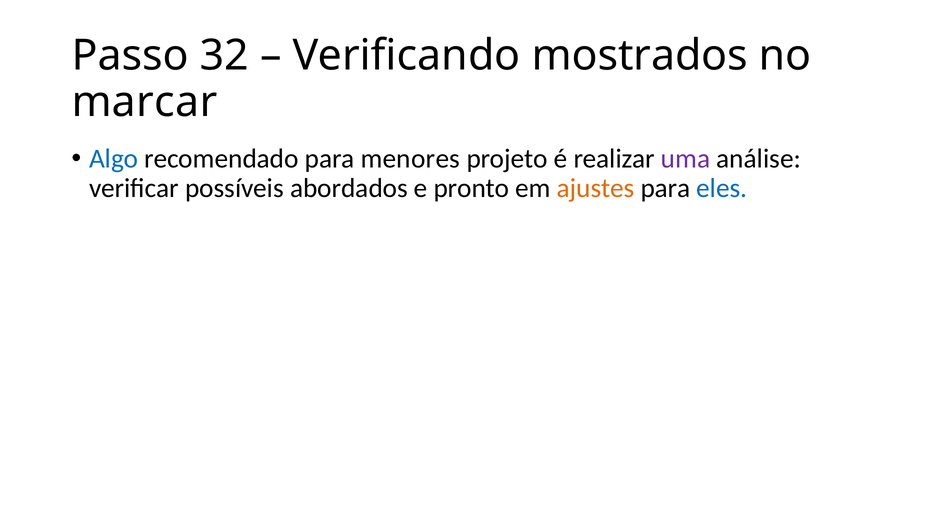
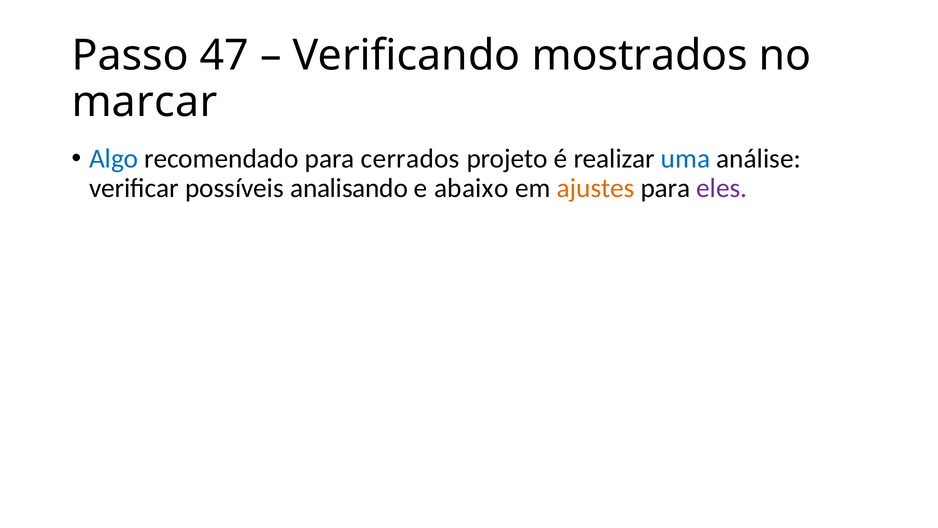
32: 32 -> 47
menores: menores -> cerrados
uma colour: purple -> blue
abordados: abordados -> analisando
pronto: pronto -> abaixo
eles colour: blue -> purple
